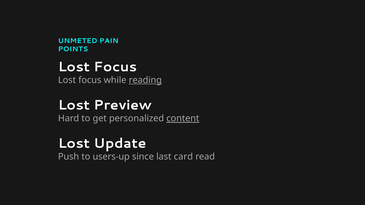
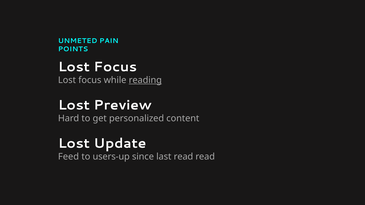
content underline: present -> none
Push: Push -> Feed
last card: card -> read
